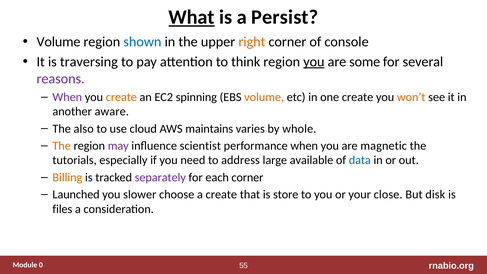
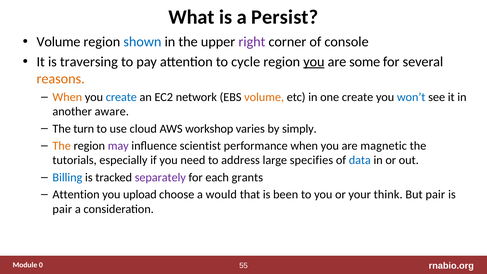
What underline: present -> none
right colour: orange -> purple
think: think -> cycle
reasons colour: purple -> orange
When at (67, 97) colour: purple -> orange
create at (121, 97) colour: orange -> blue
spinning: spinning -> network
won’t colour: orange -> blue
also: also -> turn
maintains: maintains -> workshop
whole: whole -> simply
available: available -> specifies
Billing colour: orange -> blue
each corner: corner -> grants
Launched at (76, 194): Launched -> Attention
slower: slower -> upload
a create: create -> would
store: store -> been
close: close -> think
But disk: disk -> pair
files at (62, 209): files -> pair
